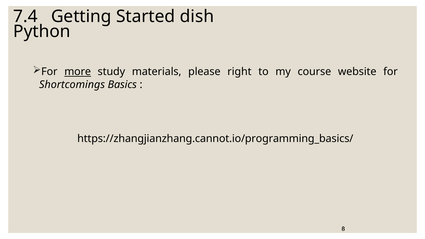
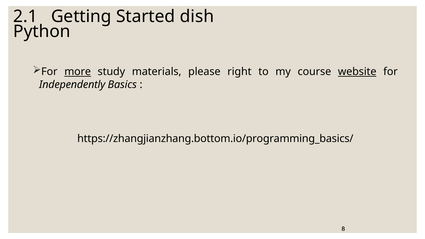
7.4: 7.4 -> 2.1
website underline: none -> present
Shortcomings: Shortcomings -> Independently
https://zhangjianzhang.cannot.io/programming_basics/: https://zhangjianzhang.cannot.io/programming_basics/ -> https://zhangjianzhang.bottom.io/programming_basics/
